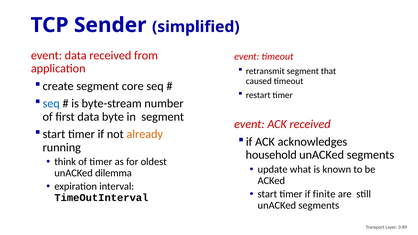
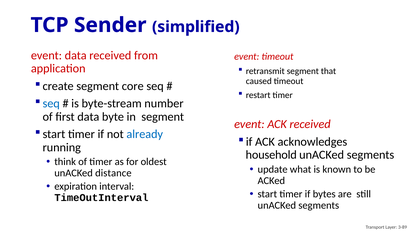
already colour: orange -> blue
dilemma: dilemma -> distance
finite: finite -> bytes
